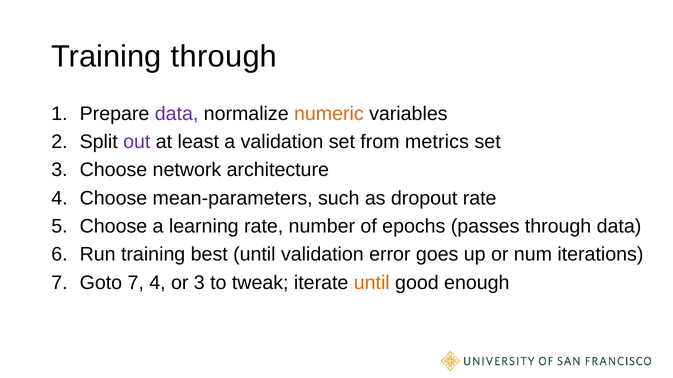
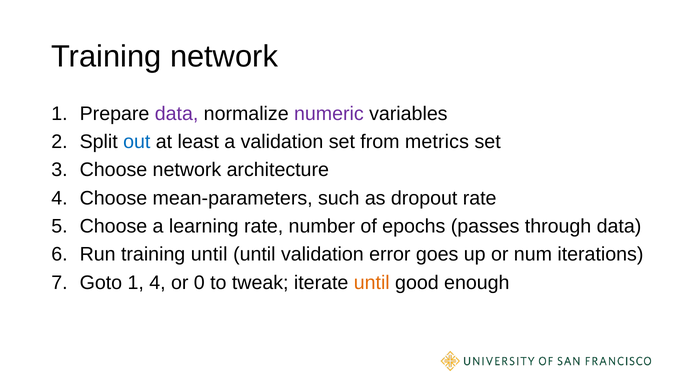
Training through: through -> network
numeric colour: orange -> purple
out colour: purple -> blue
training best: best -> until
Goto 7: 7 -> 1
or 3: 3 -> 0
